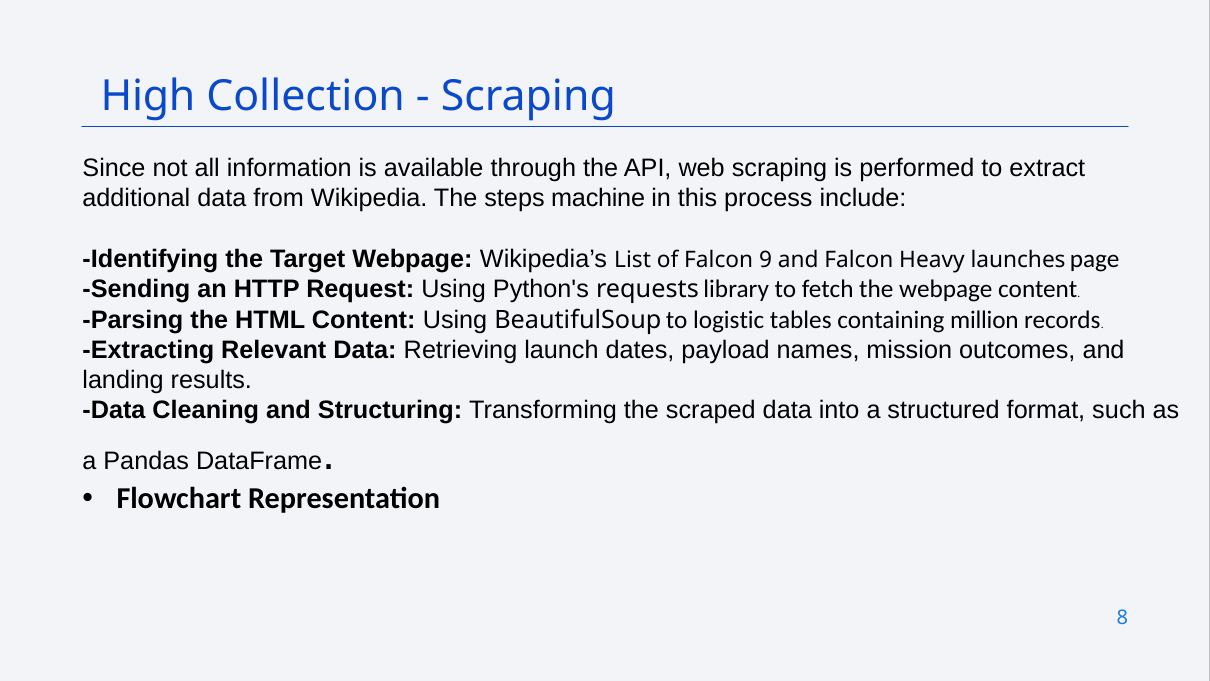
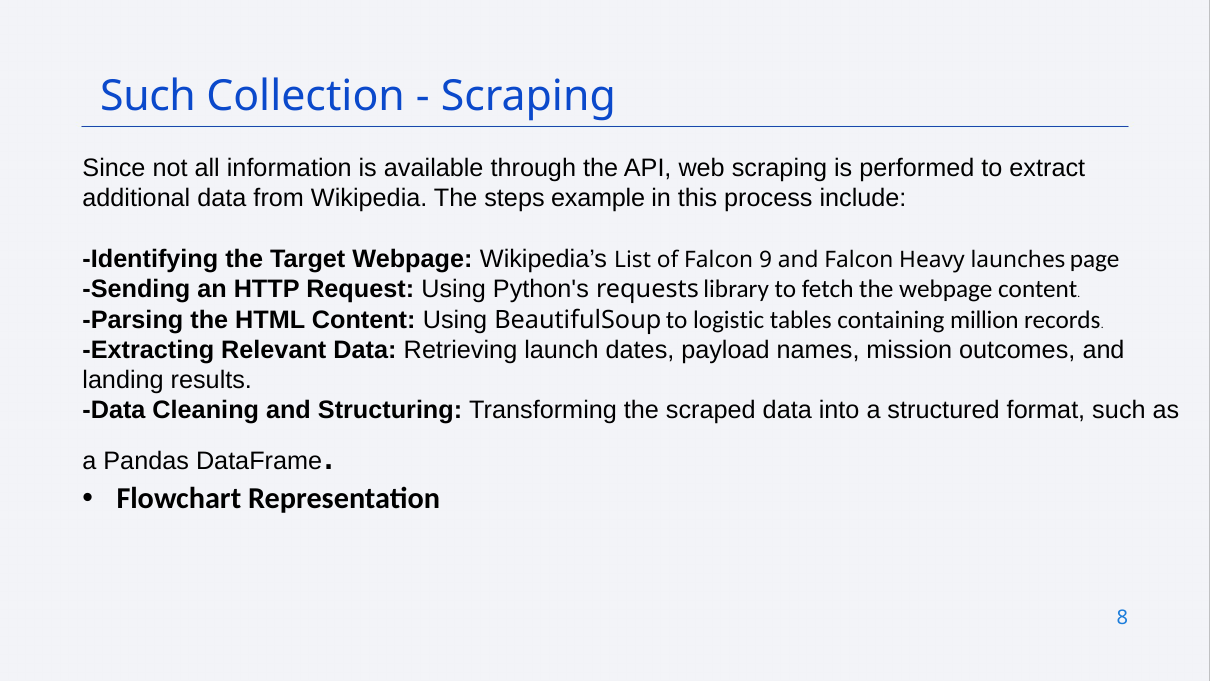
High at (148, 96): High -> Such
machine: machine -> example
